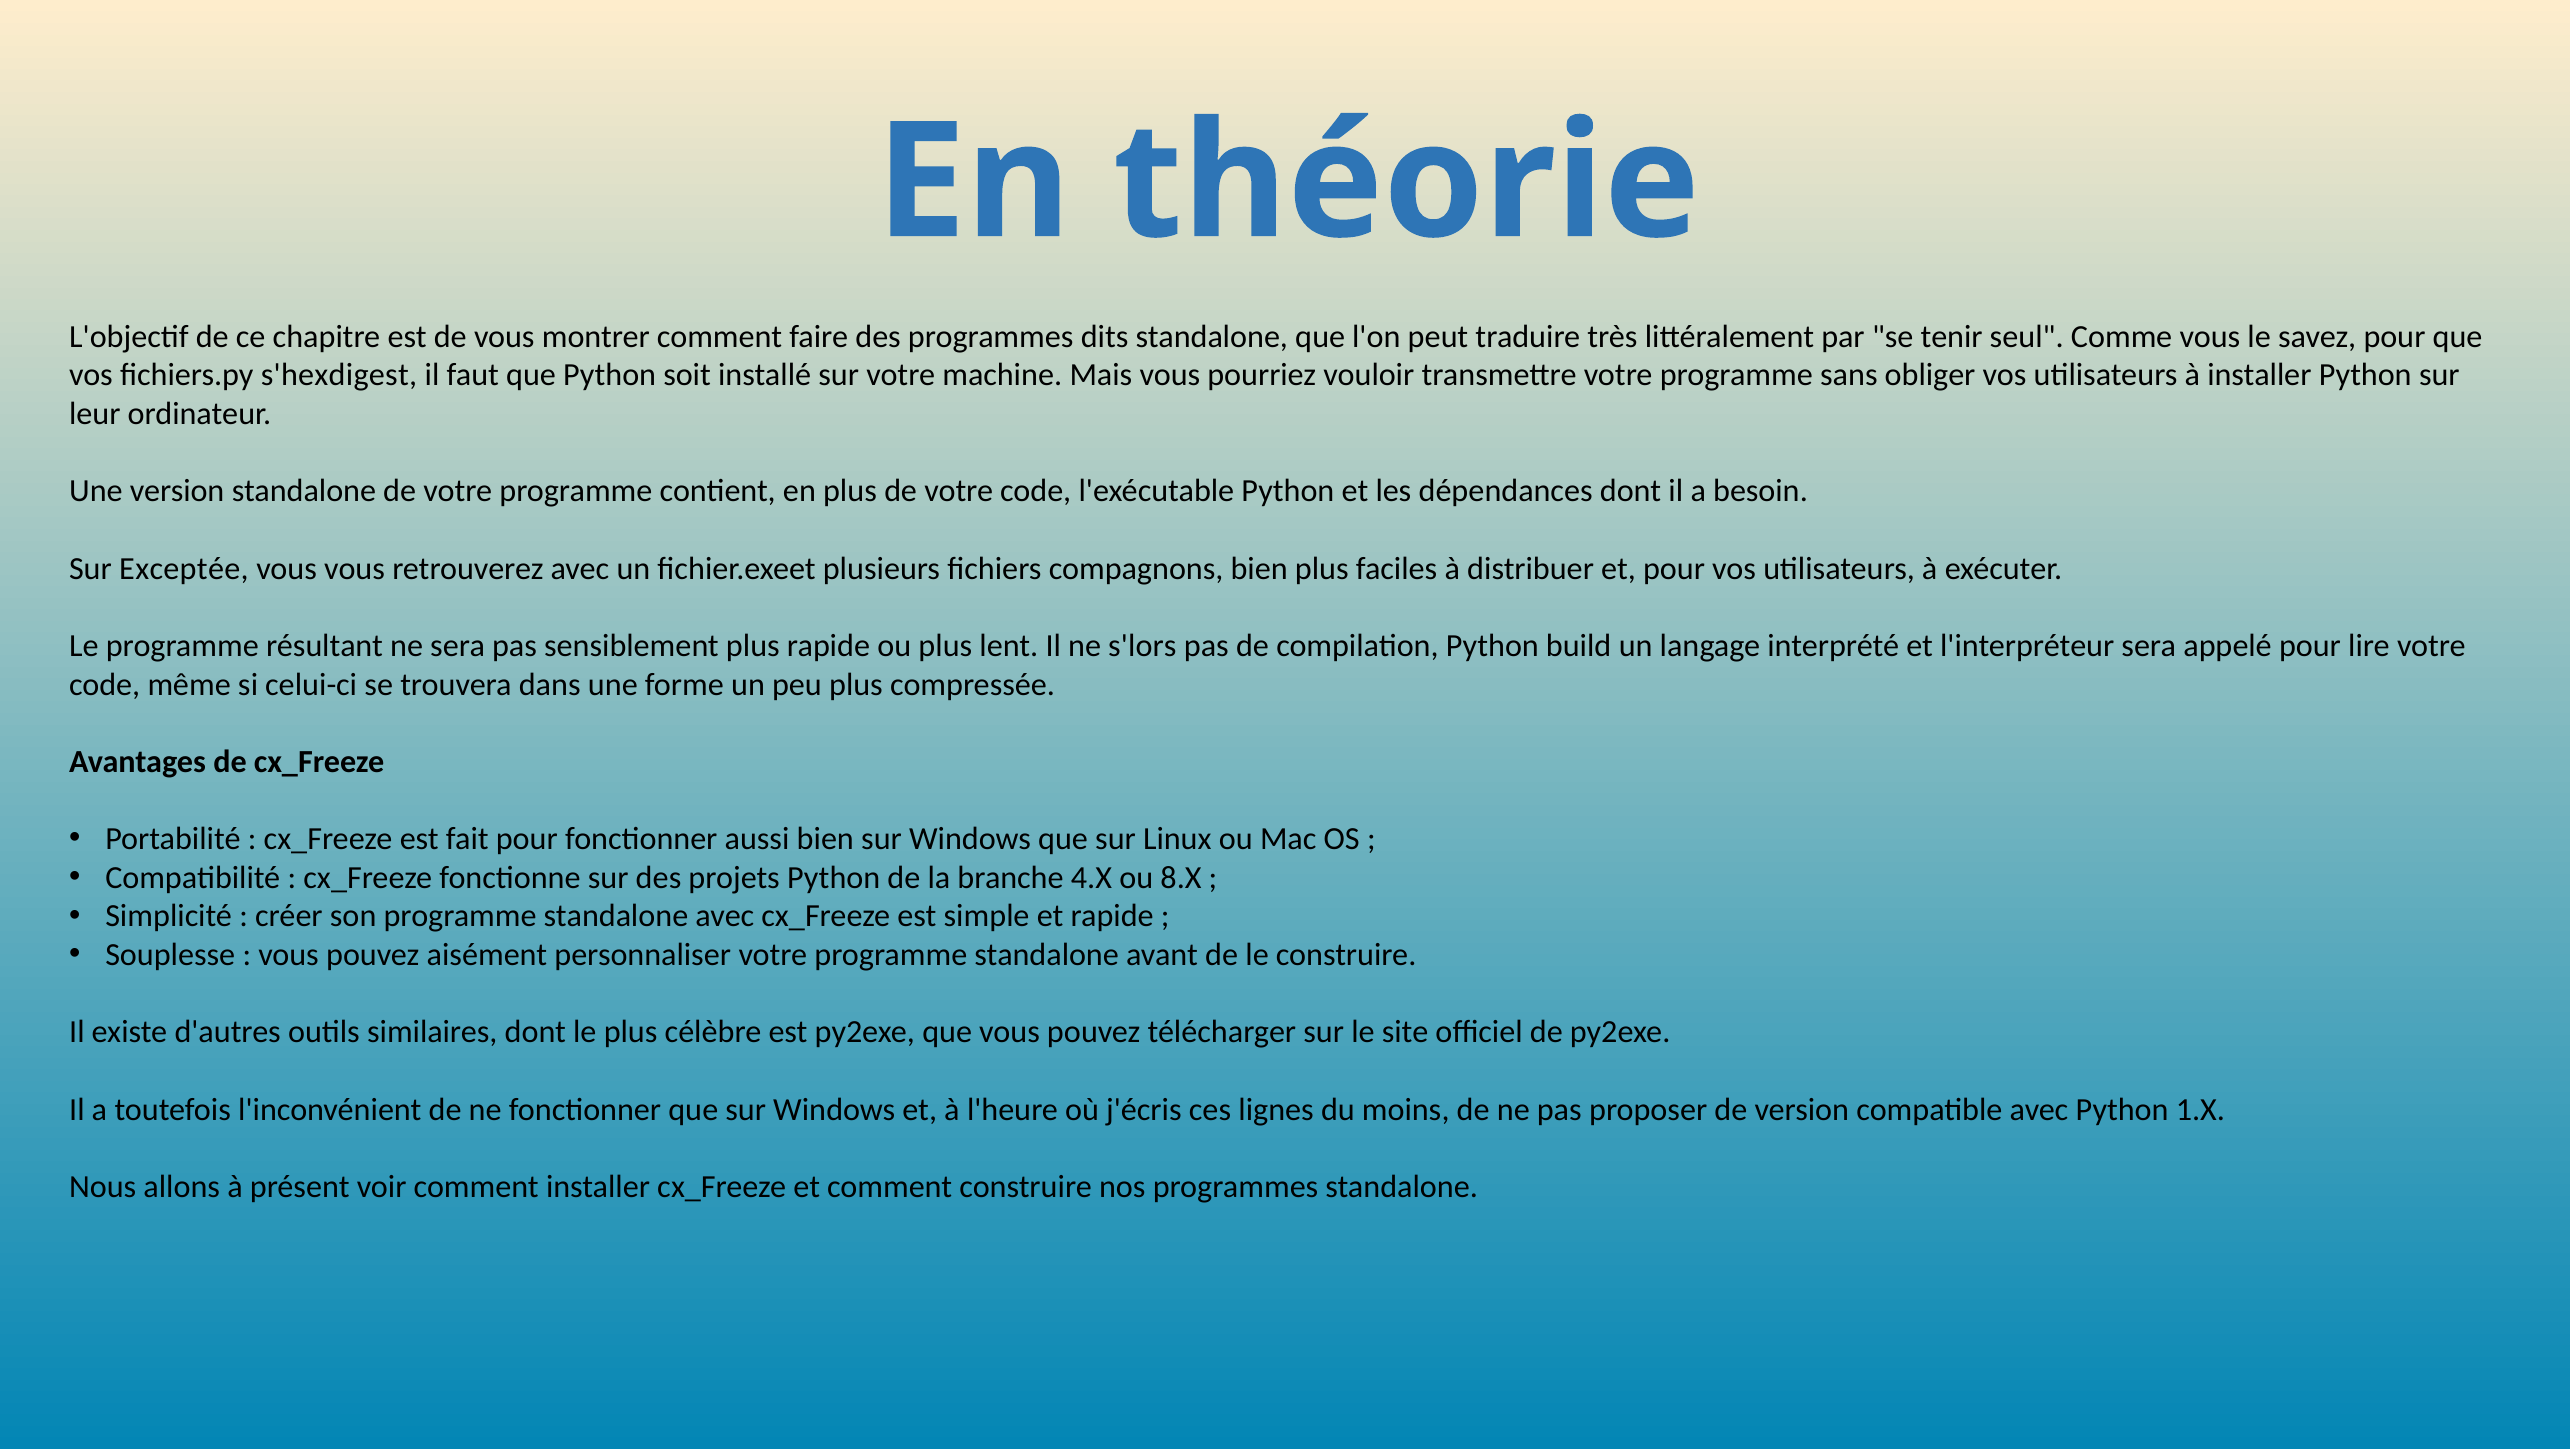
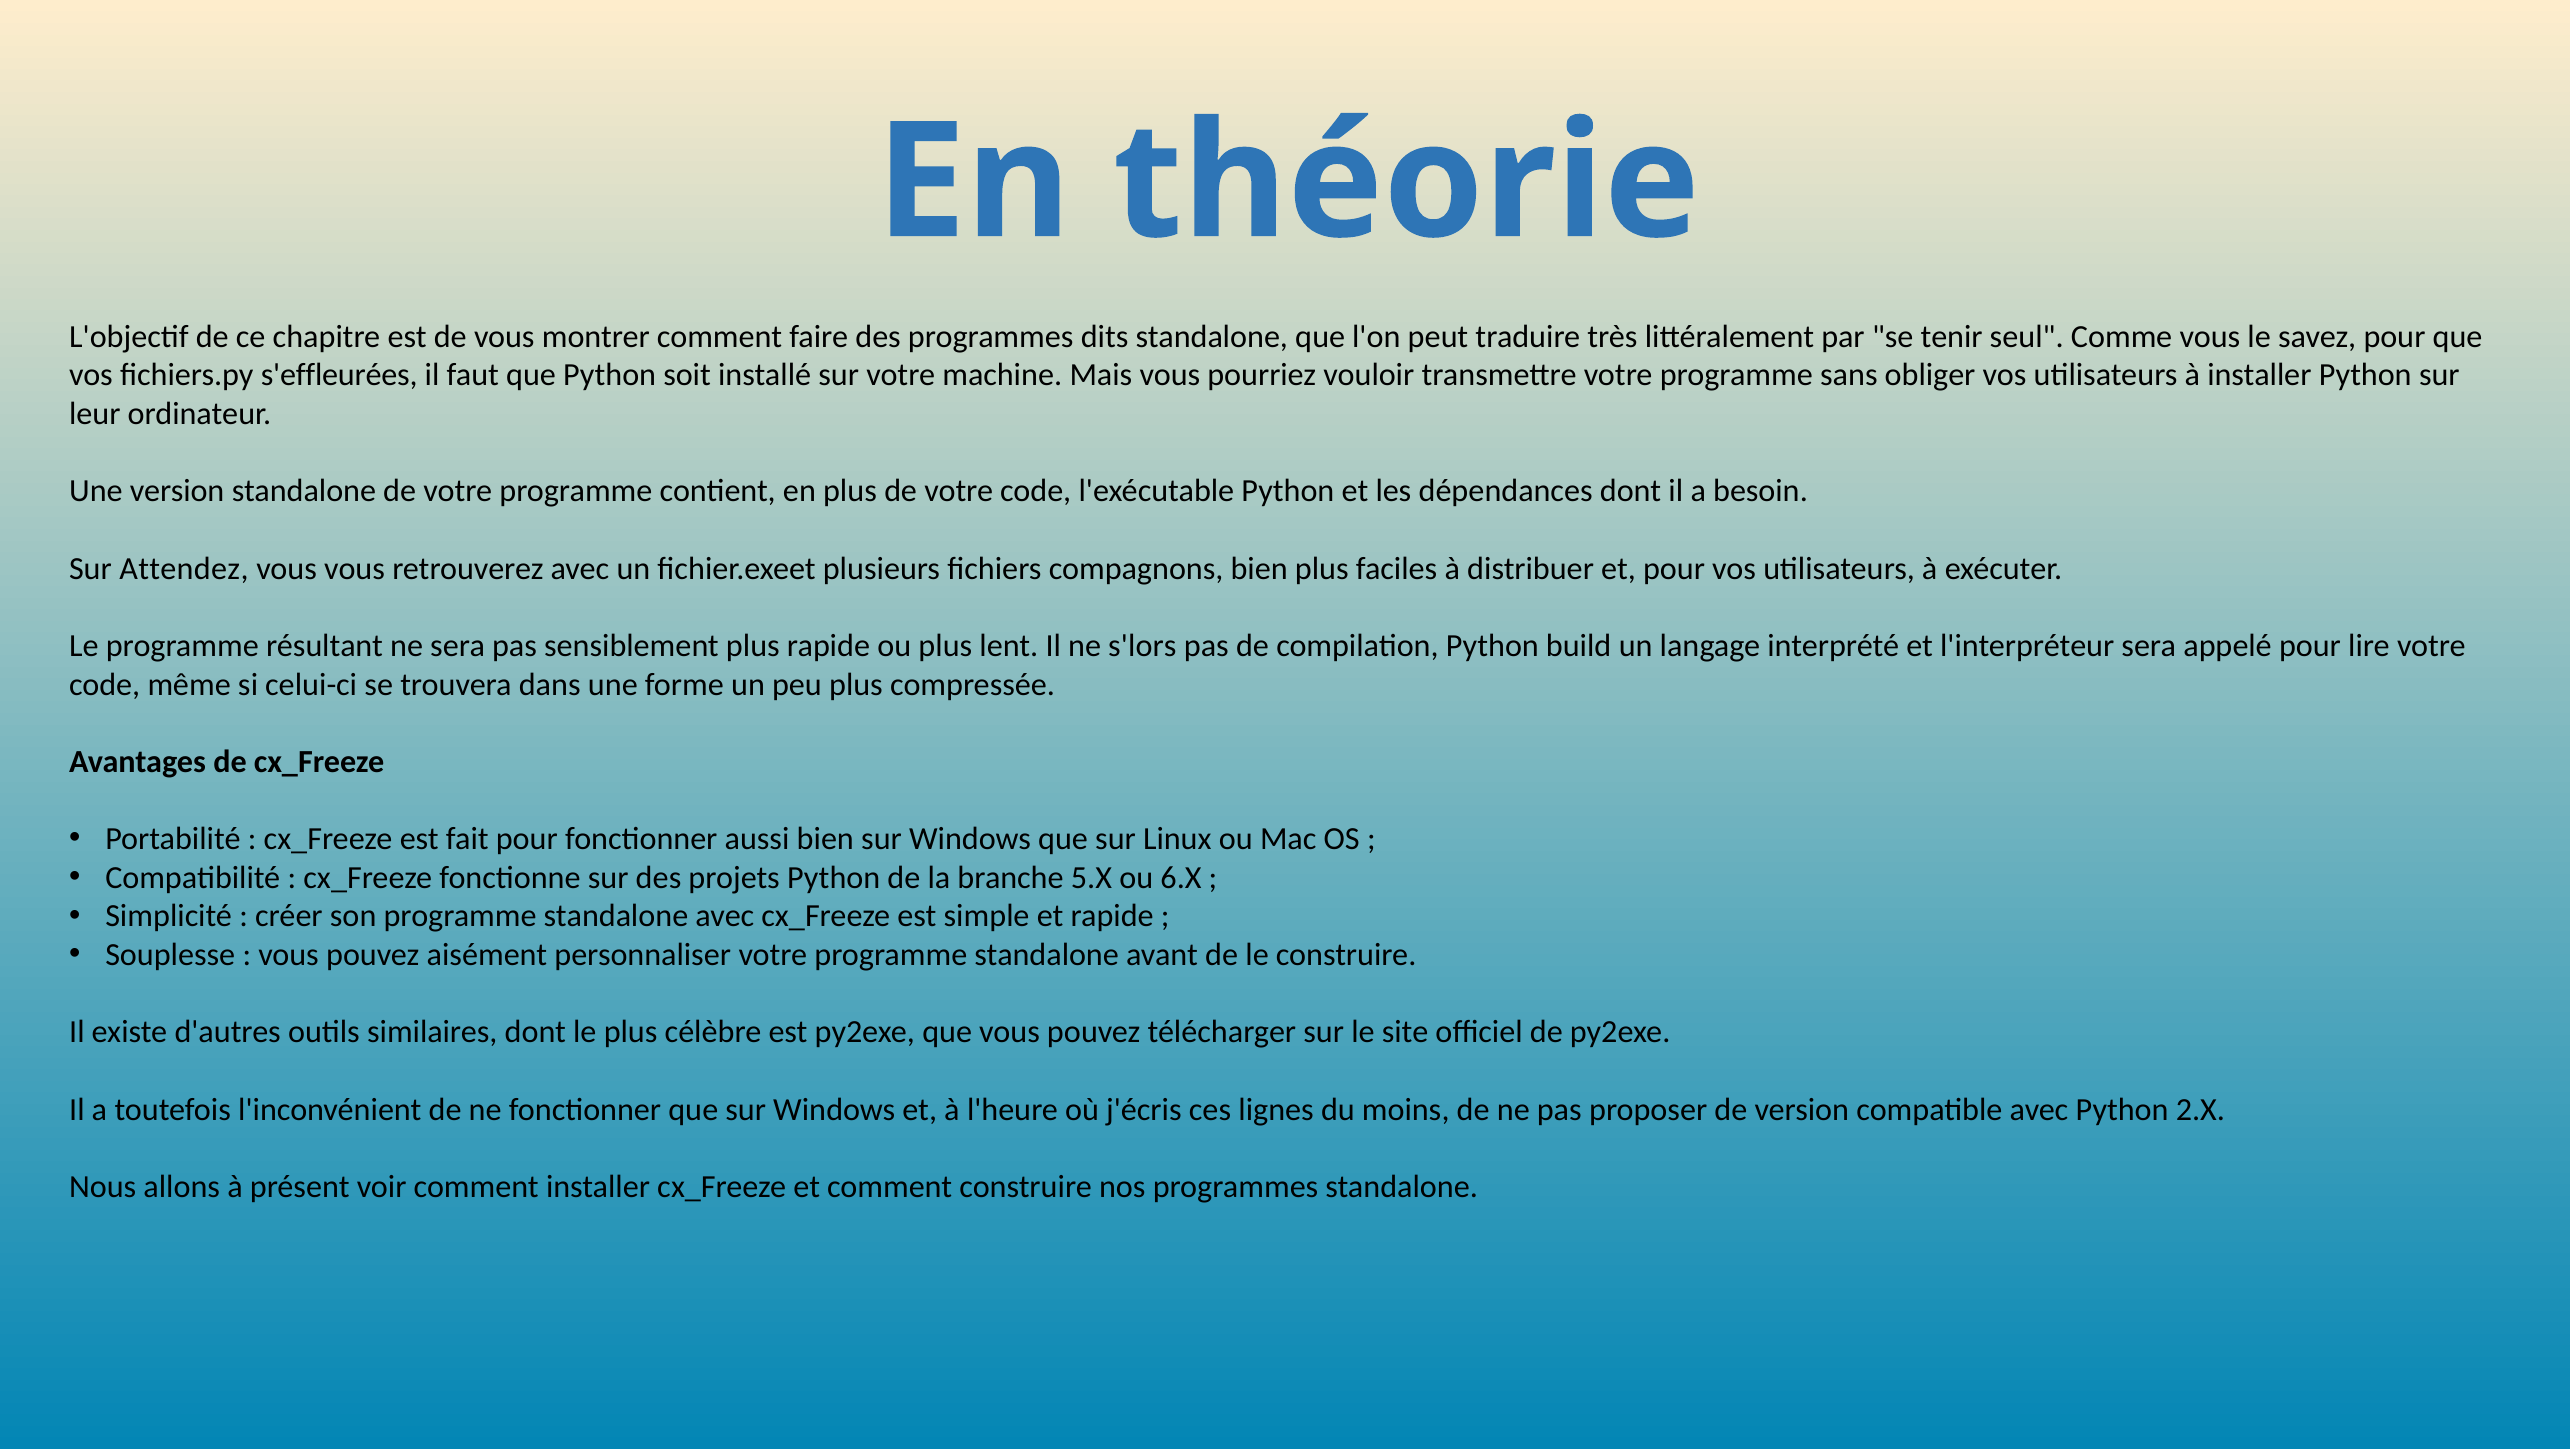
s'hexdigest: s'hexdigest -> s'effleurées
Exceptée: Exceptée -> Attendez
4.X: 4.X -> 5.X
8.X: 8.X -> 6.X
1.X: 1.X -> 2.X
